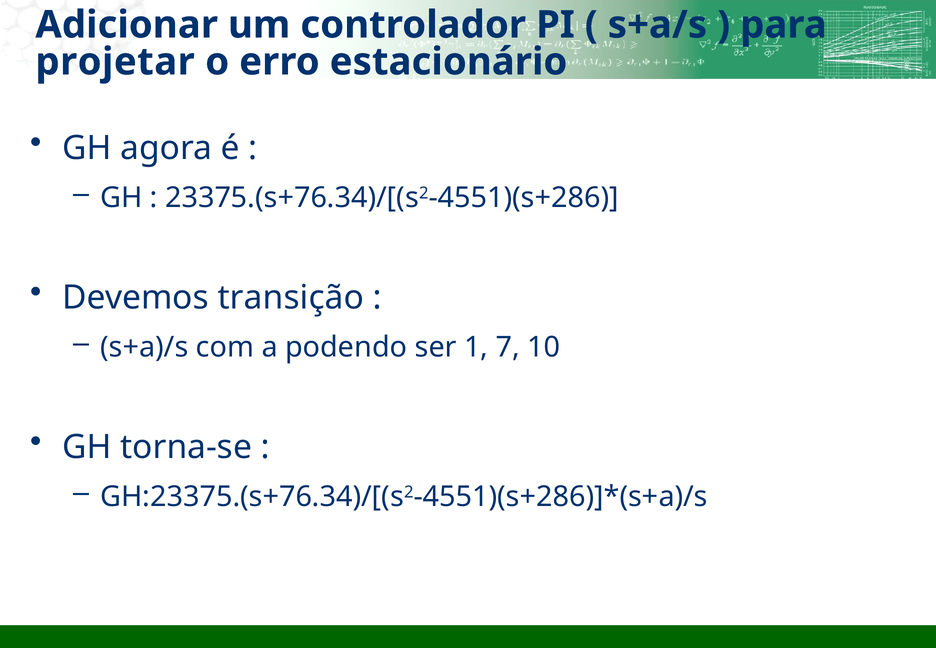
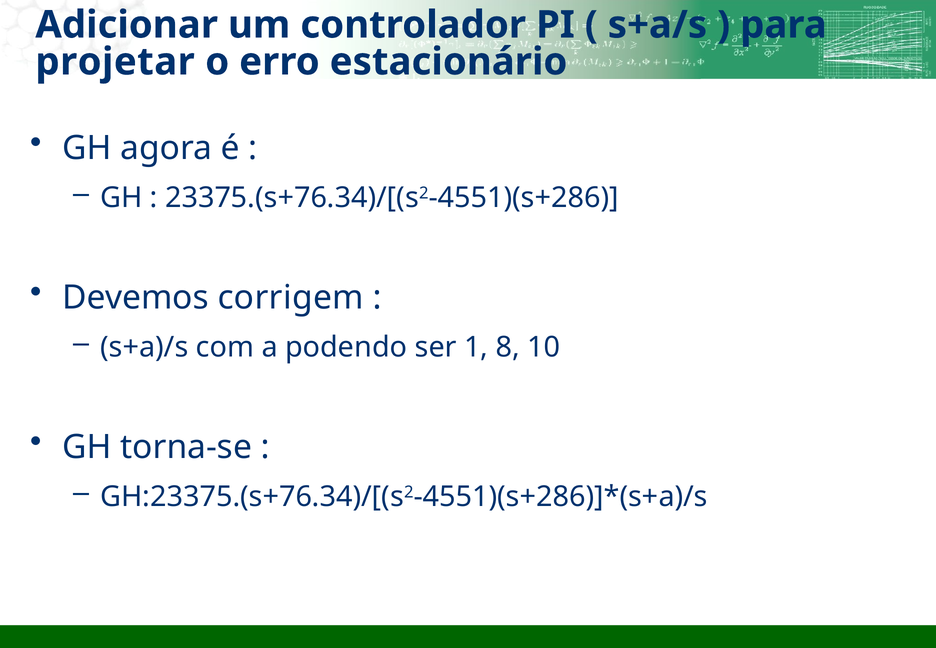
transição: transição -> corrigem
7: 7 -> 8
